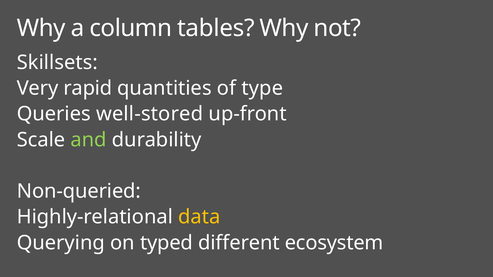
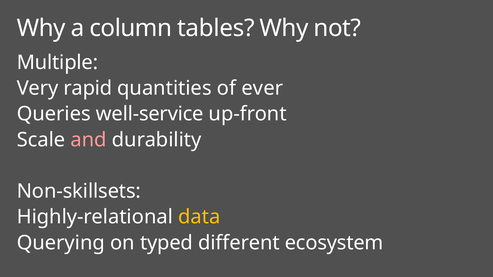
Skillsets: Skillsets -> Multiple
type: type -> ever
well-stored: well-stored -> well-service
and colour: light green -> pink
Non-queried: Non-queried -> Non-skillsets
